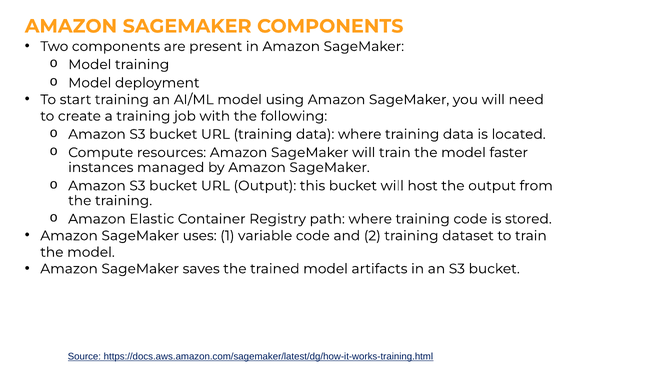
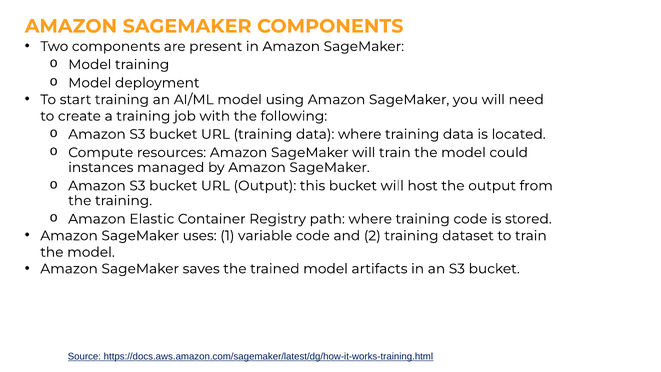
faster: faster -> could
